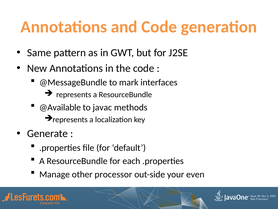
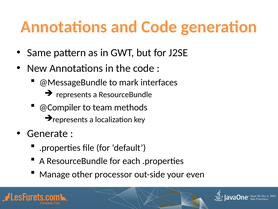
@Available: @Available -> @Compiler
javac: javac -> team
